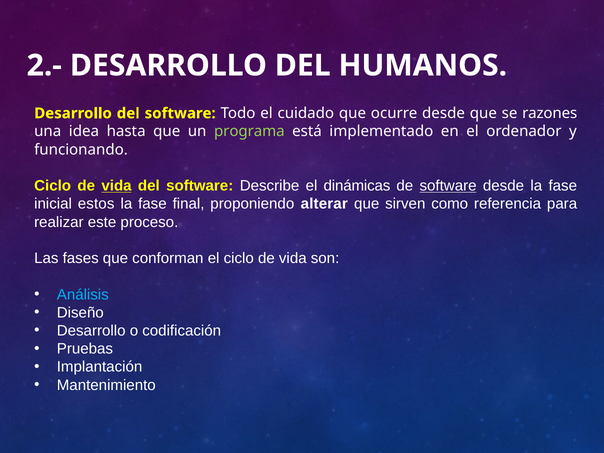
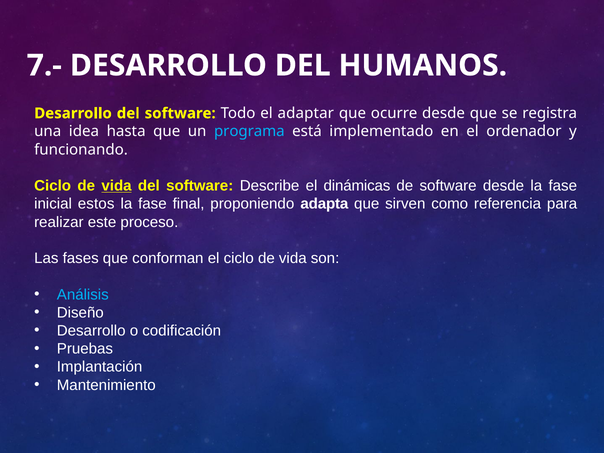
2.-: 2.- -> 7.-
cuidado: cuidado -> adaptar
razones: razones -> registra
programa colour: light green -> light blue
software at (448, 186) underline: present -> none
alterar: alterar -> adapta
